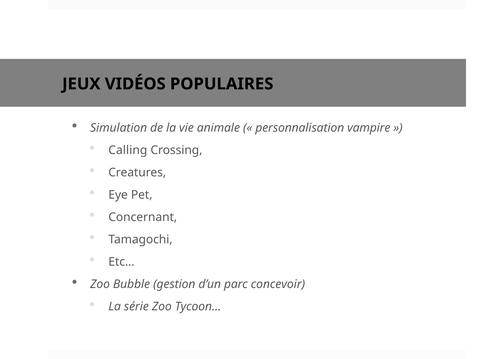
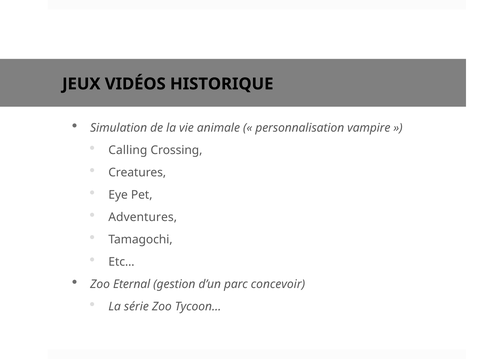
POPULAIRES: POPULAIRES -> HISTORIQUE
Concernant: Concernant -> Adventures
Bubble: Bubble -> Eternal
